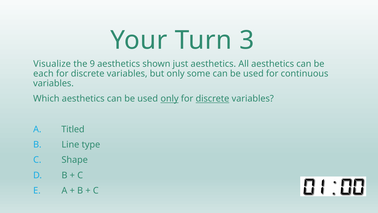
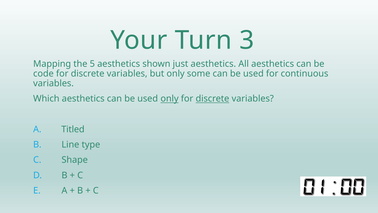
Visualize: Visualize -> Mapping
9: 9 -> 5
each: each -> code
